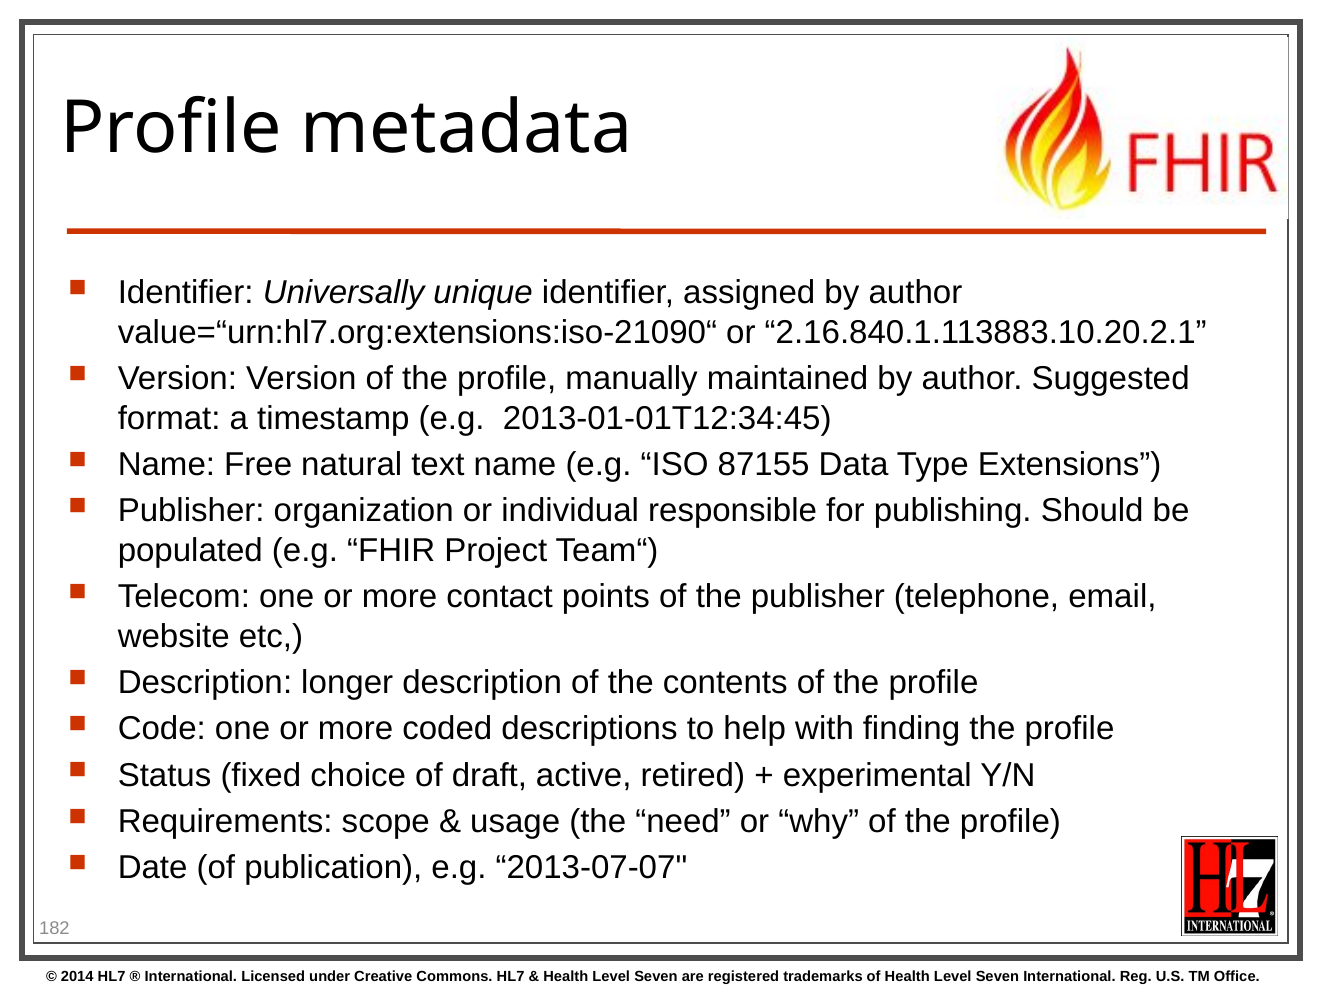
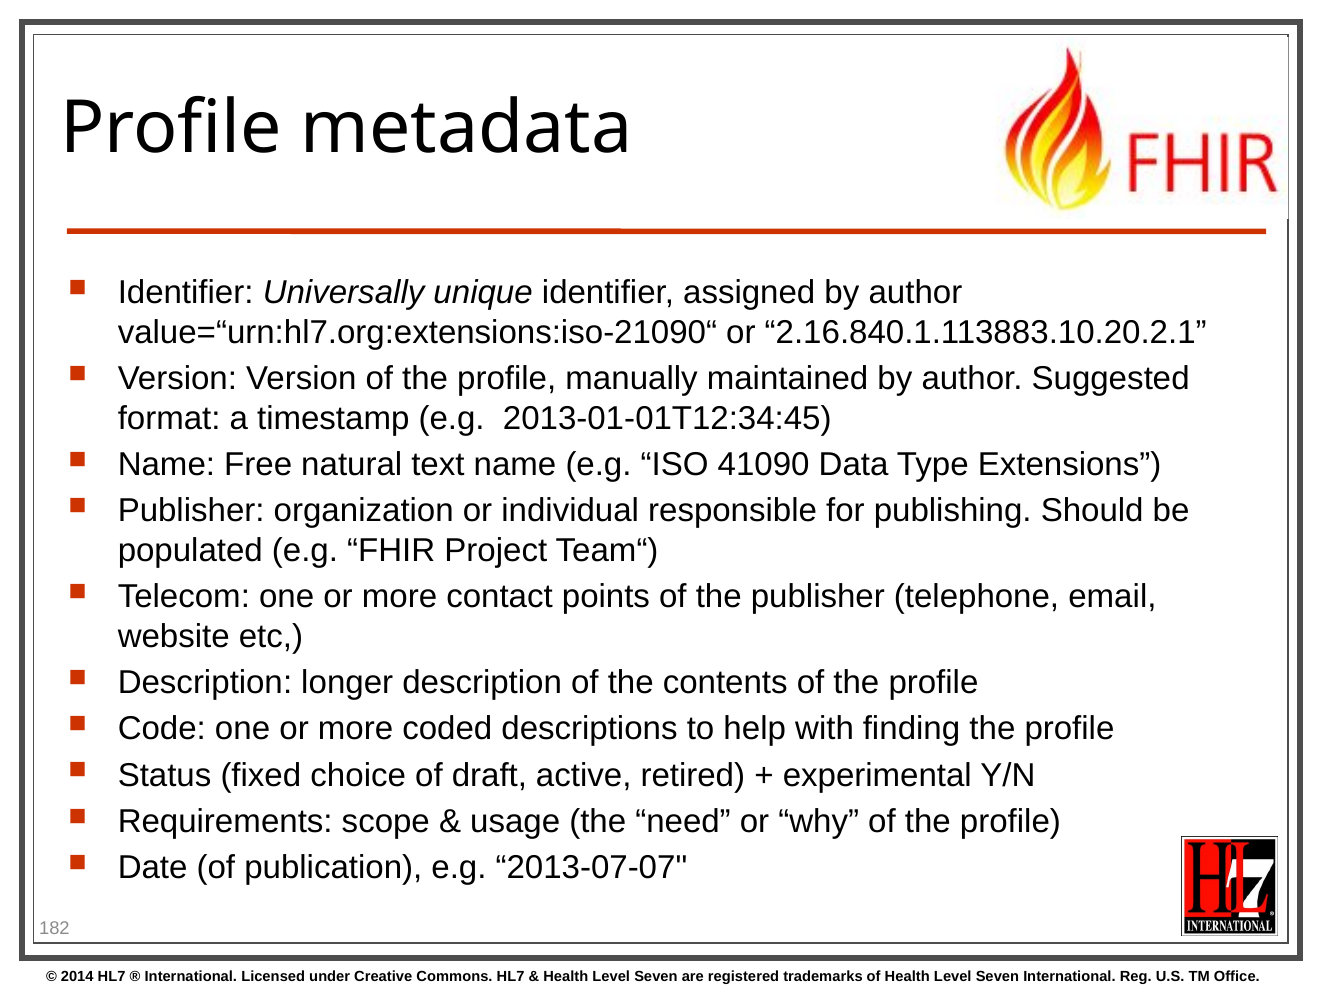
87155: 87155 -> 41090
